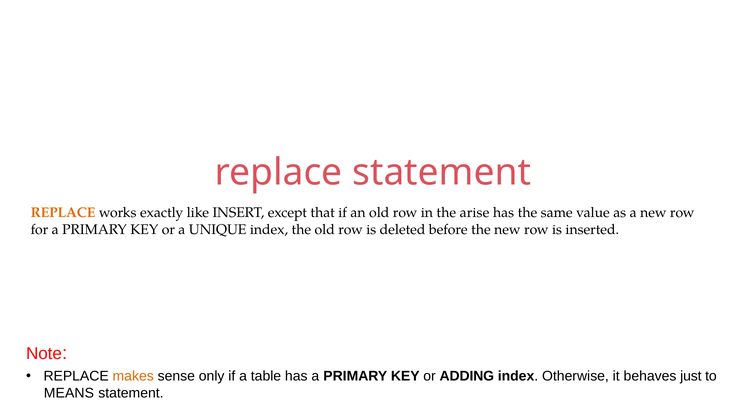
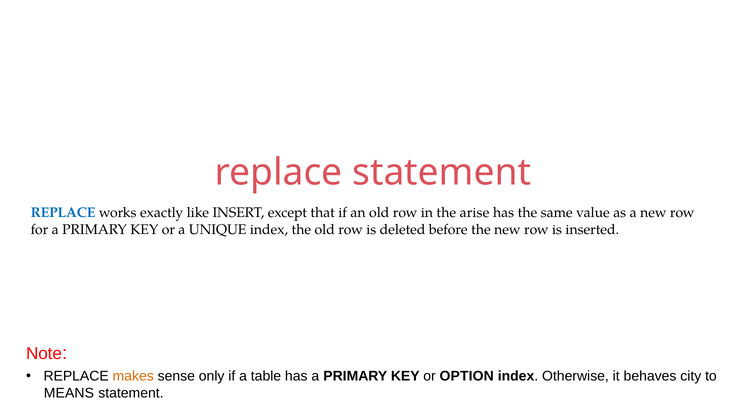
REPLACE at (63, 213) colour: orange -> blue
ADDING: ADDING -> OPTION
just: just -> city
